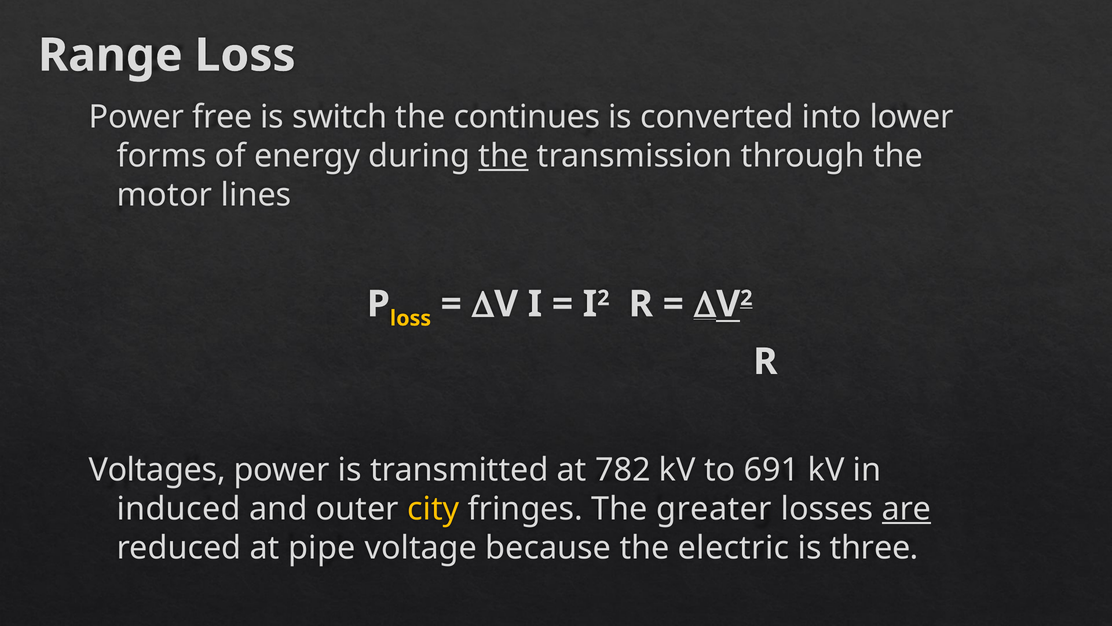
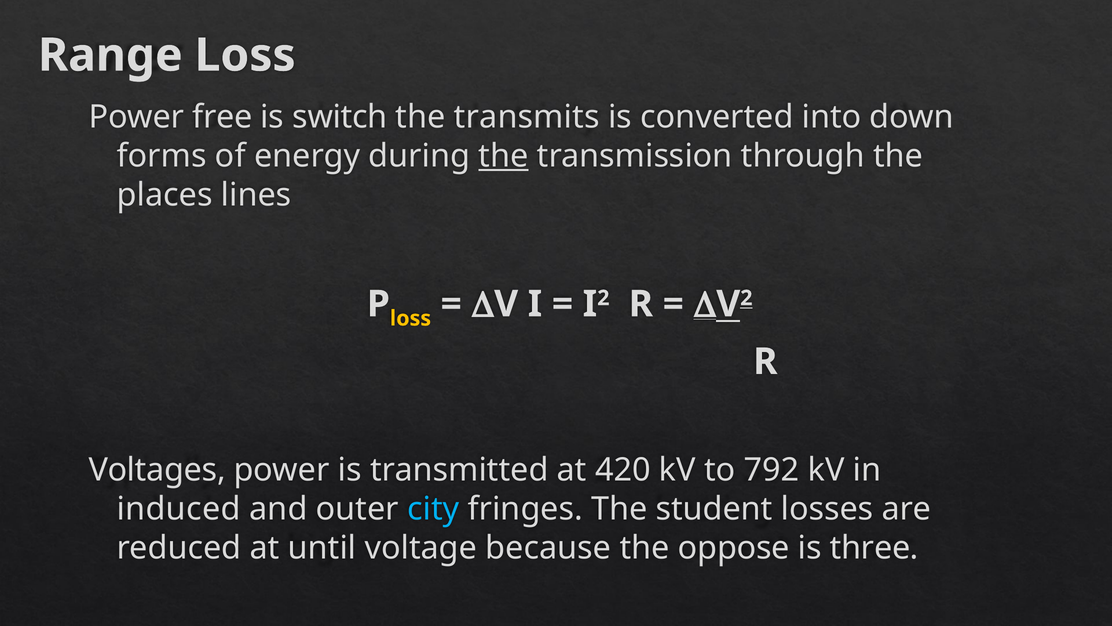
continues: continues -> transmits
lower: lower -> down
motor: motor -> places
782: 782 -> 420
691: 691 -> 792
city colour: yellow -> light blue
greater: greater -> student
are underline: present -> none
pipe: pipe -> until
electric: electric -> oppose
